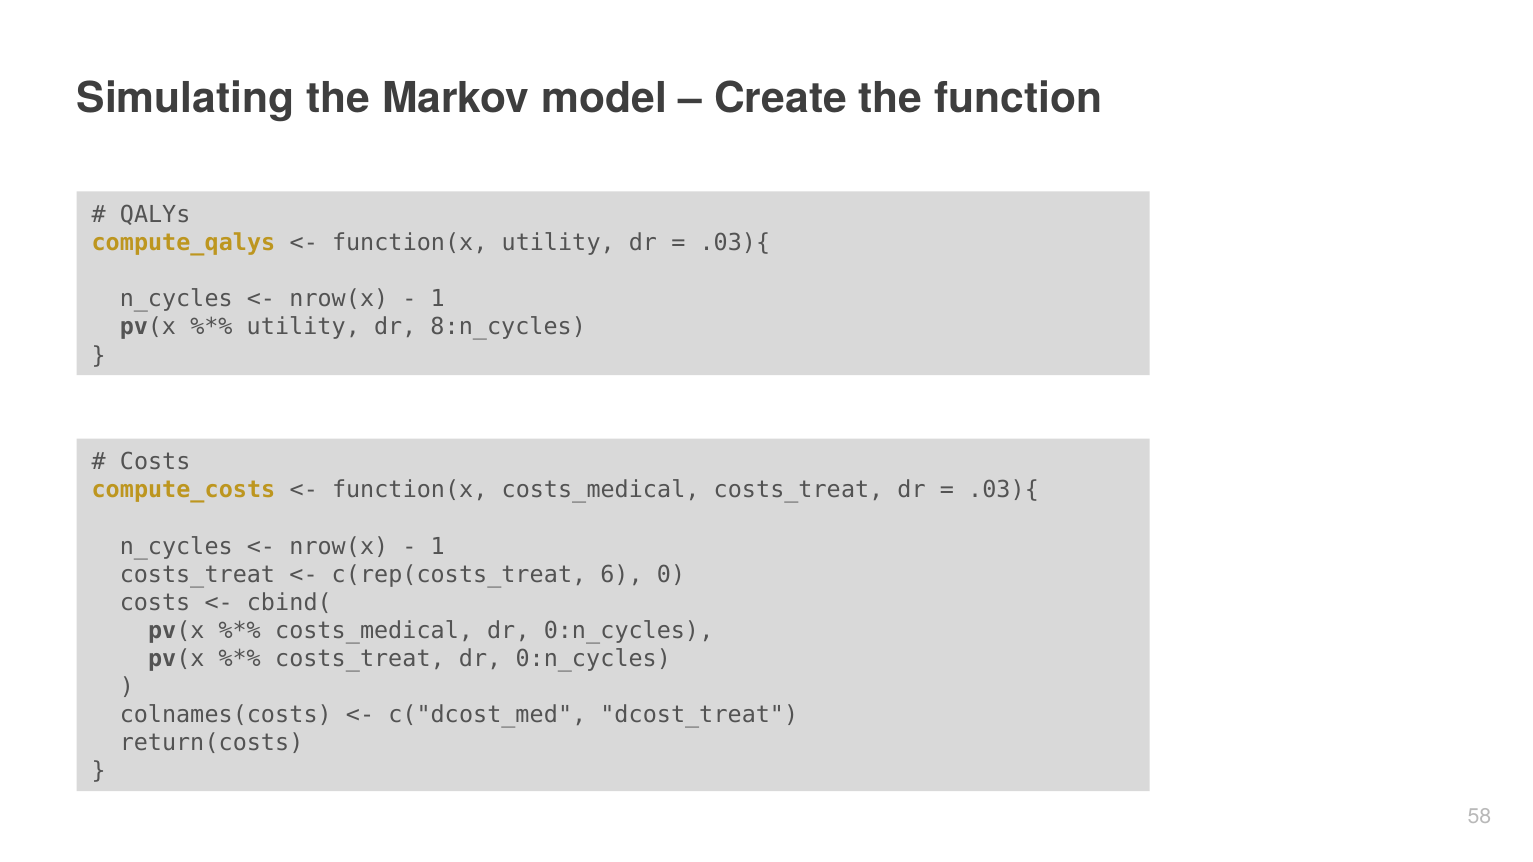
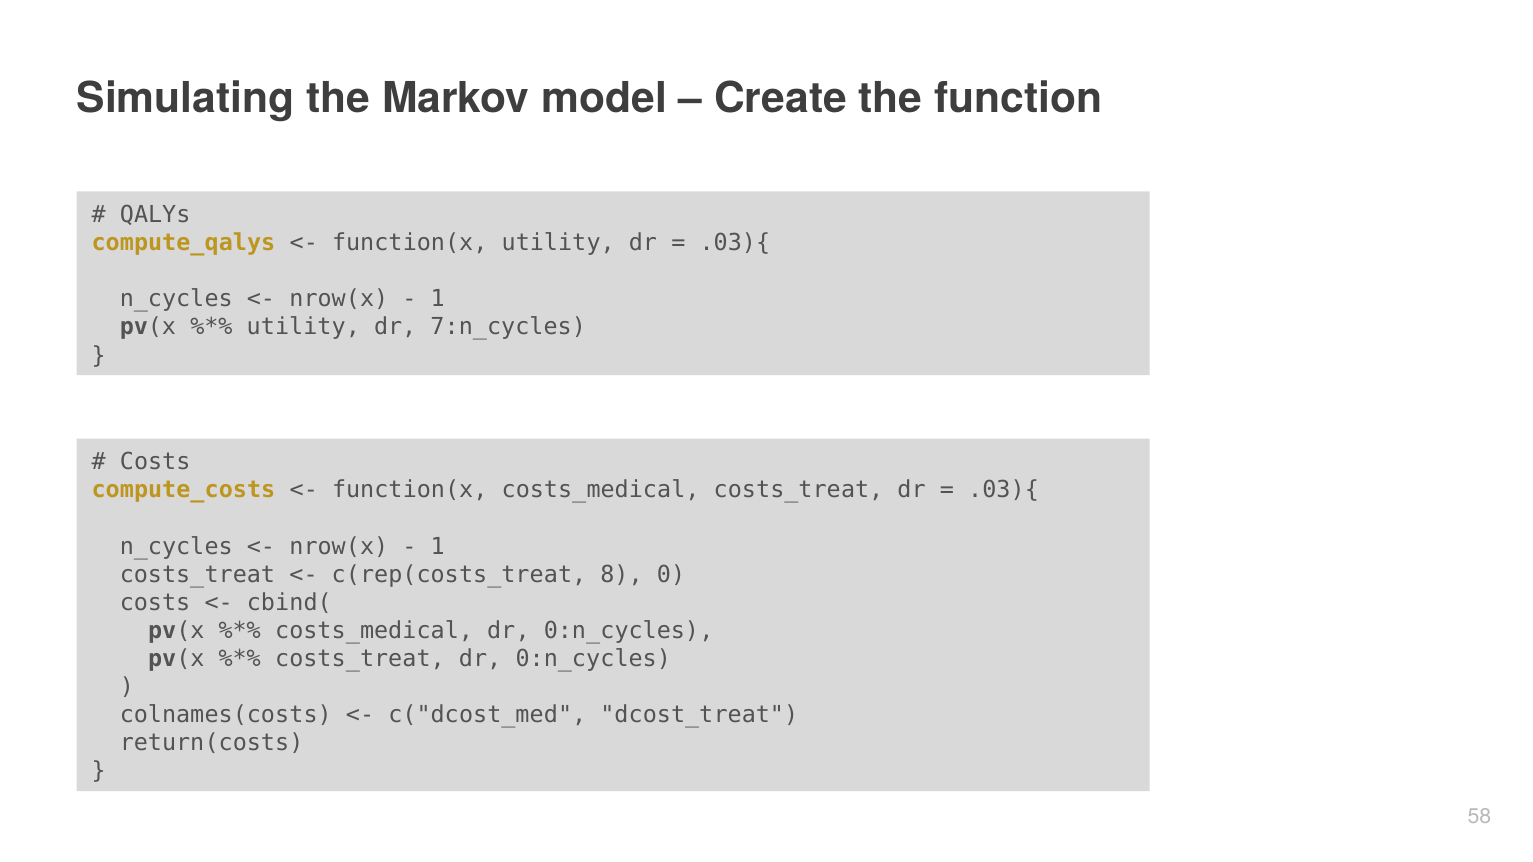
8:n_cycles: 8:n_cycles -> 7:n_cycles
6: 6 -> 8
